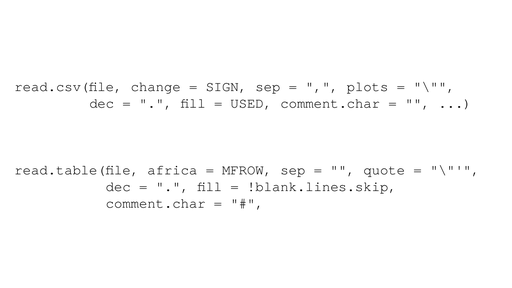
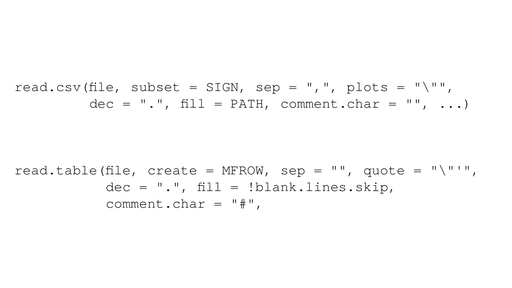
change: change -> subset
USED: USED -> PATH
africa: africa -> create
